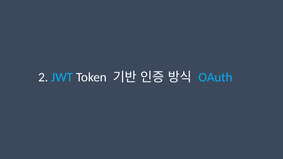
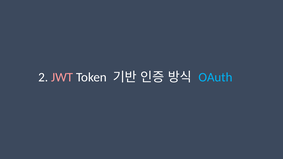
JWT colour: light blue -> pink
